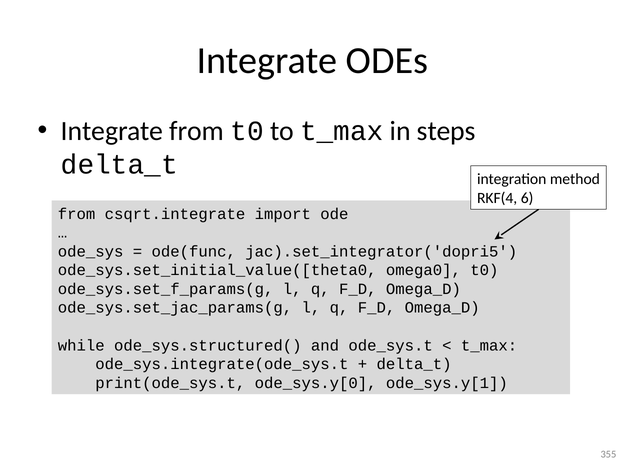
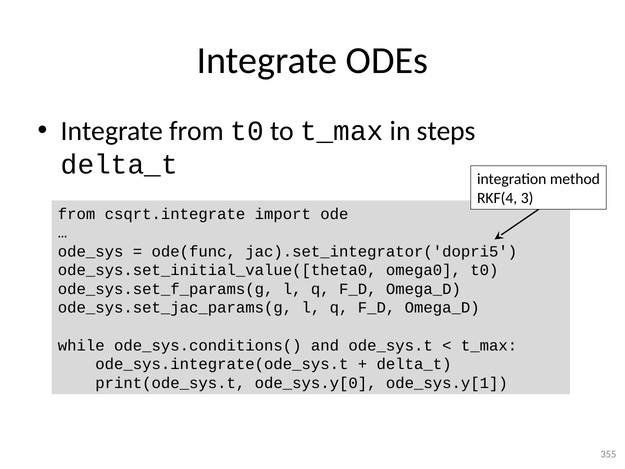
6: 6 -> 3
ode_sys.structured(: ode_sys.structured( -> ode_sys.conditions(
